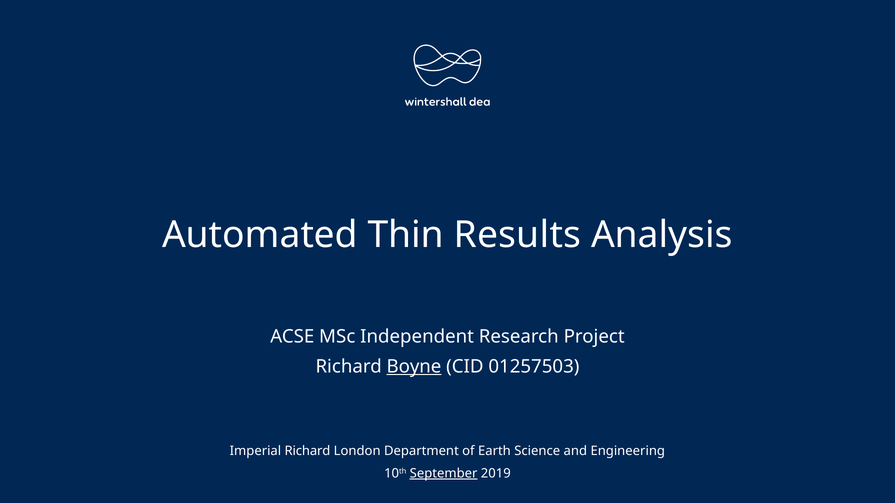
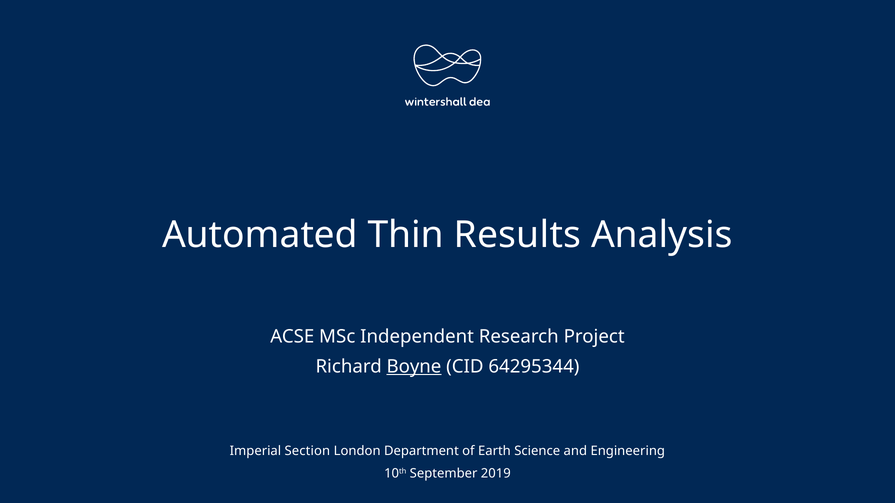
01257503: 01257503 -> 64295344
Imperial Richard: Richard -> Section
September underline: present -> none
